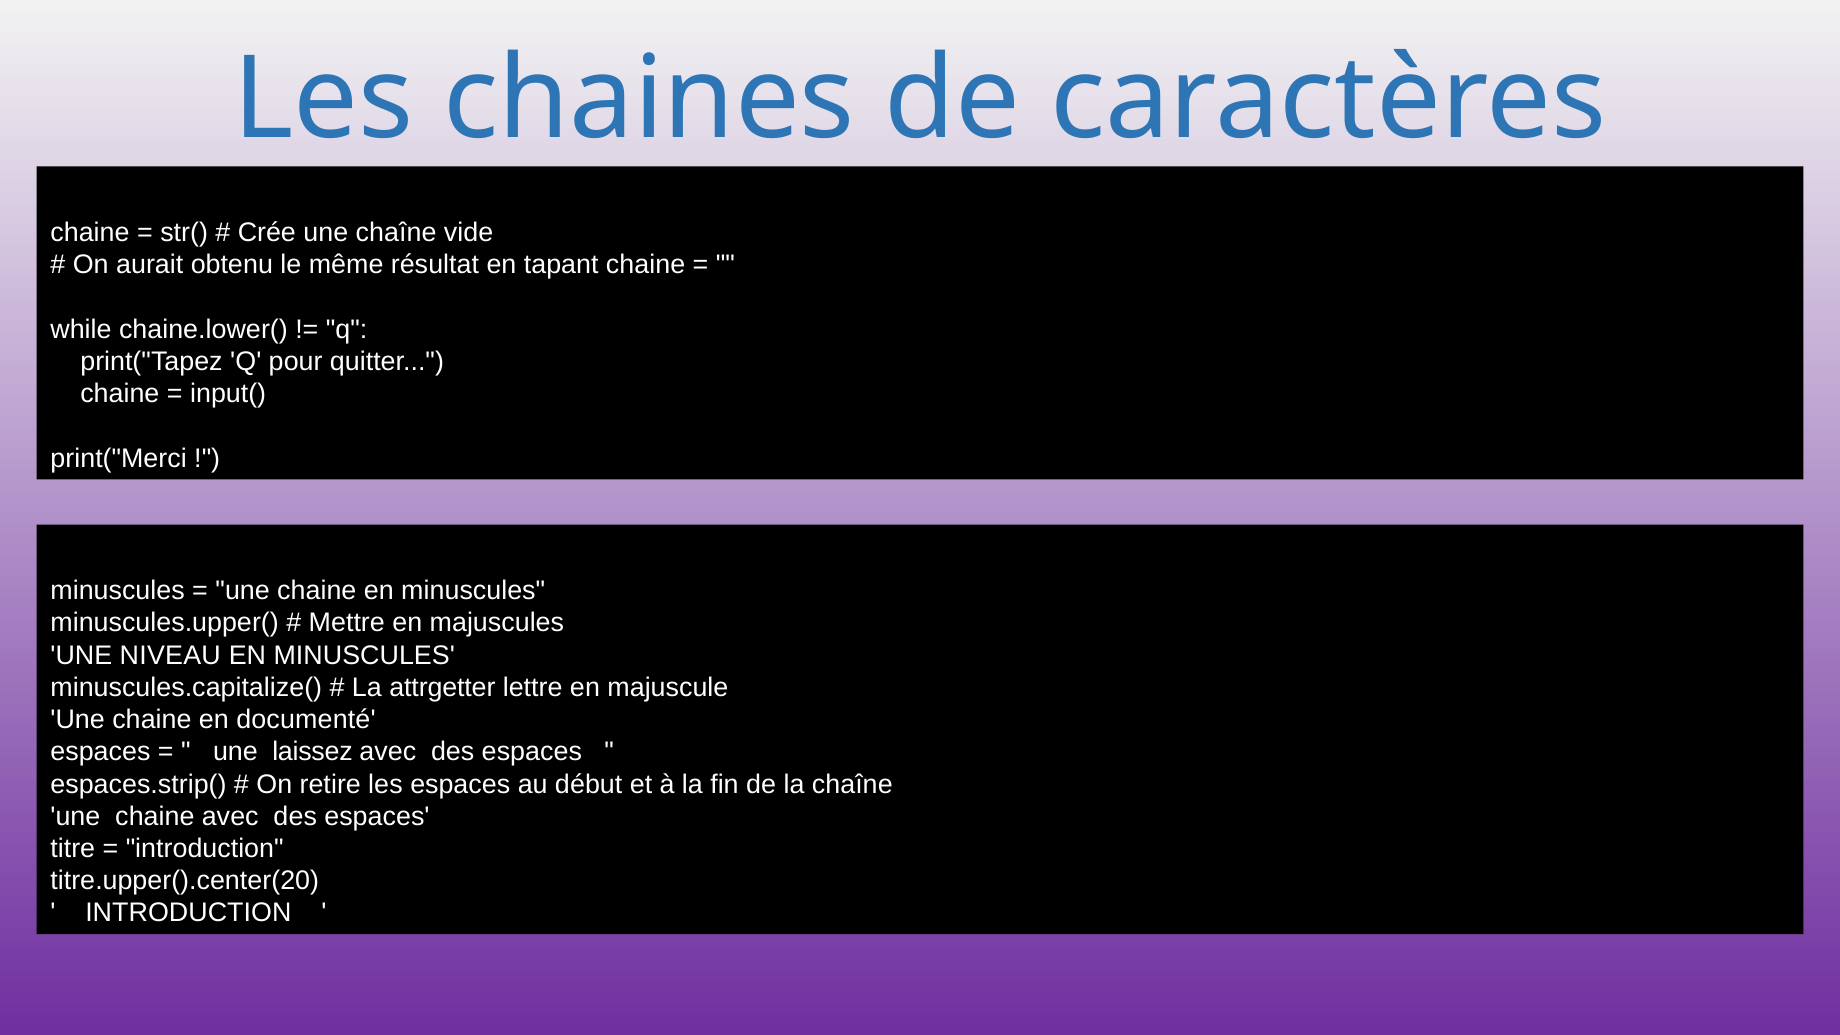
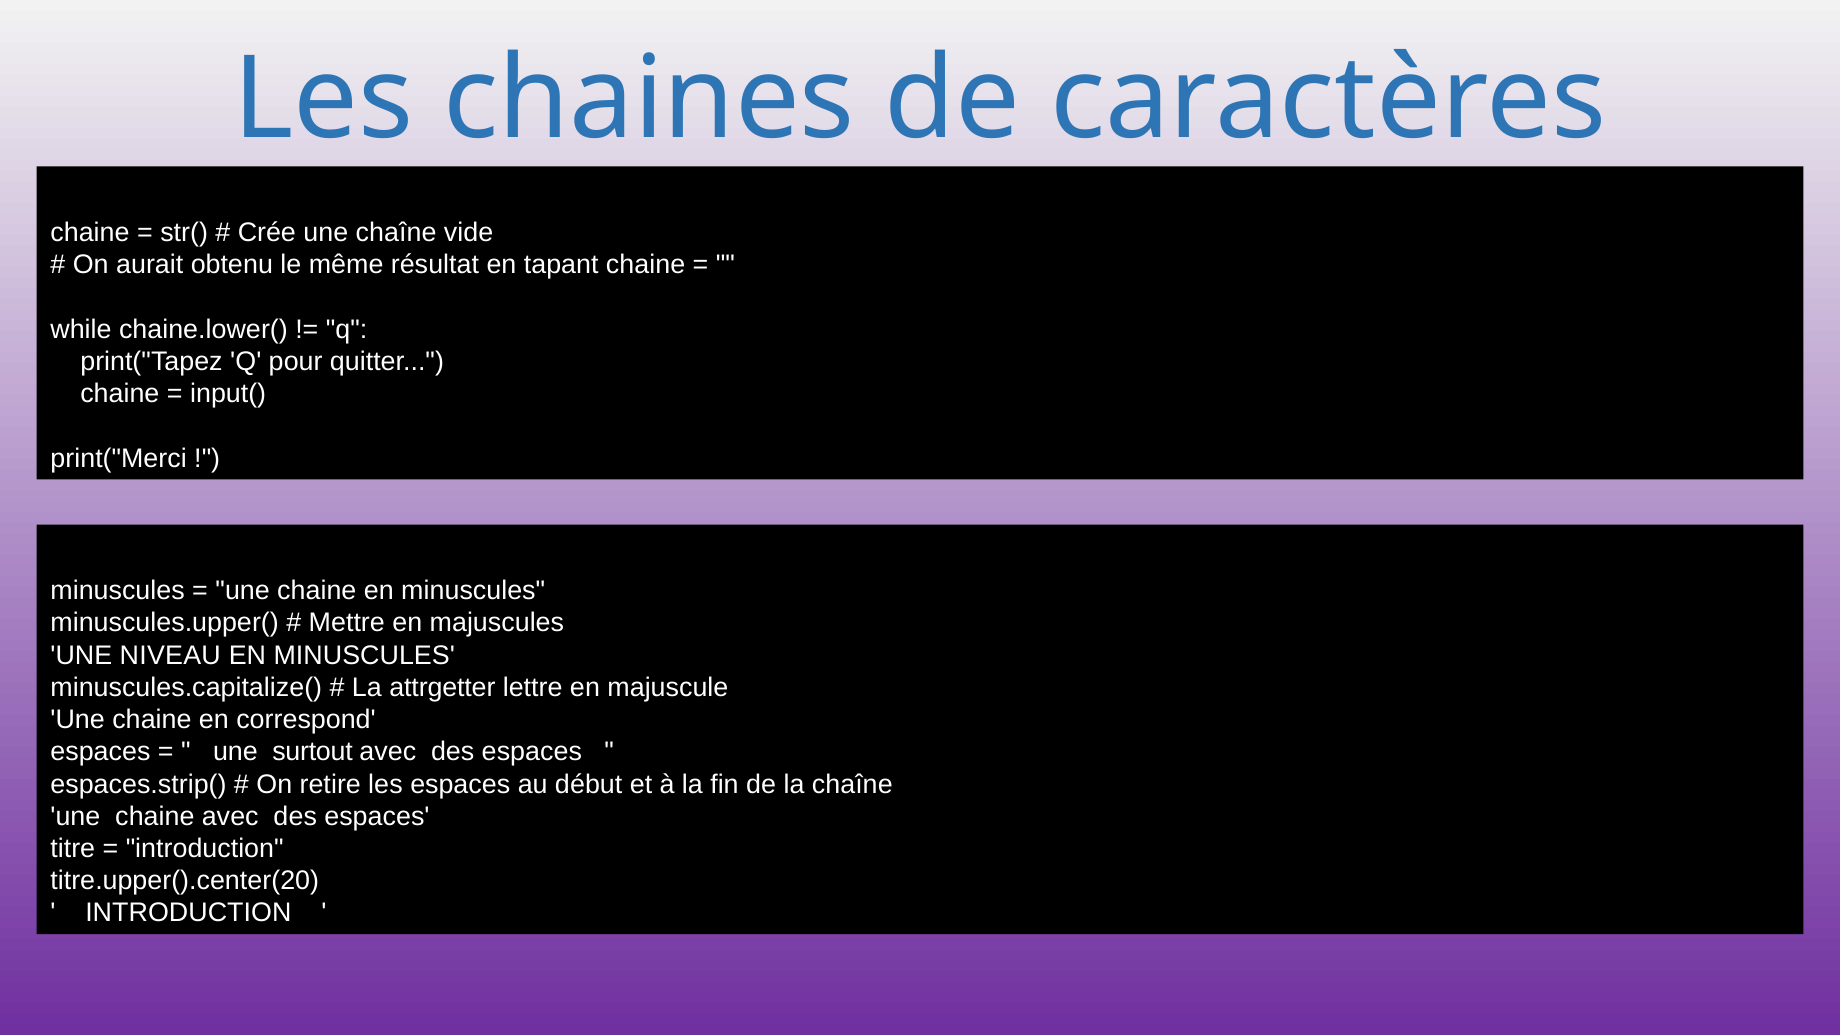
documenté: documenté -> correspond
laissez: laissez -> surtout
